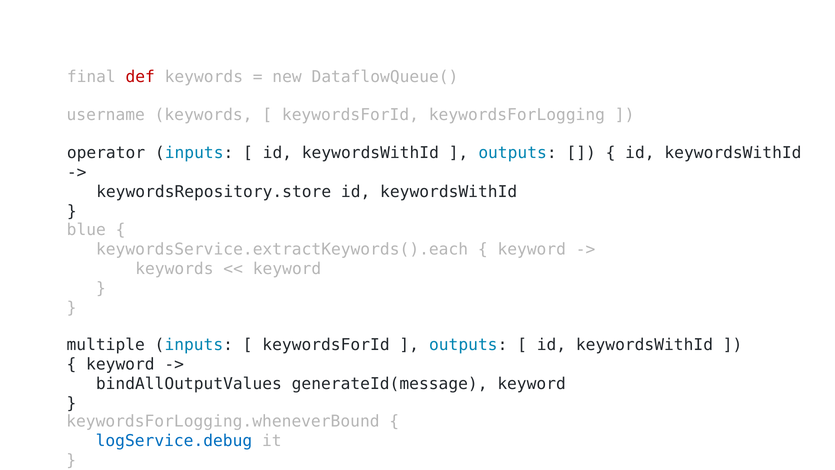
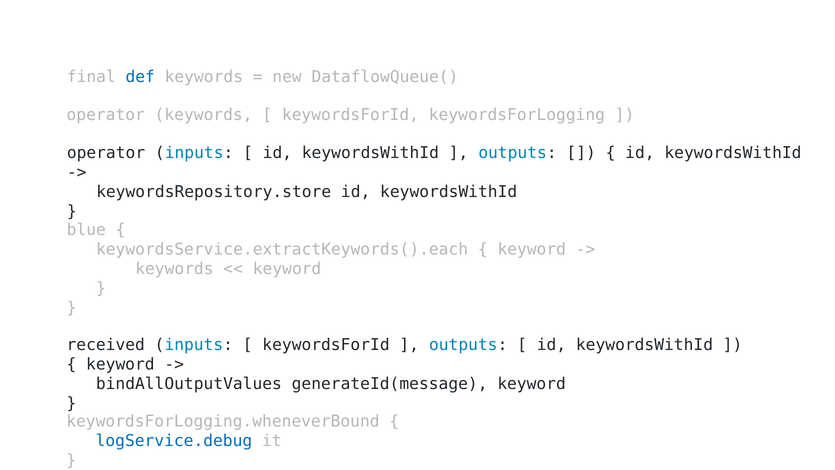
def colour: red -> blue
username at (106, 115): username -> operator
multiple: multiple -> received
